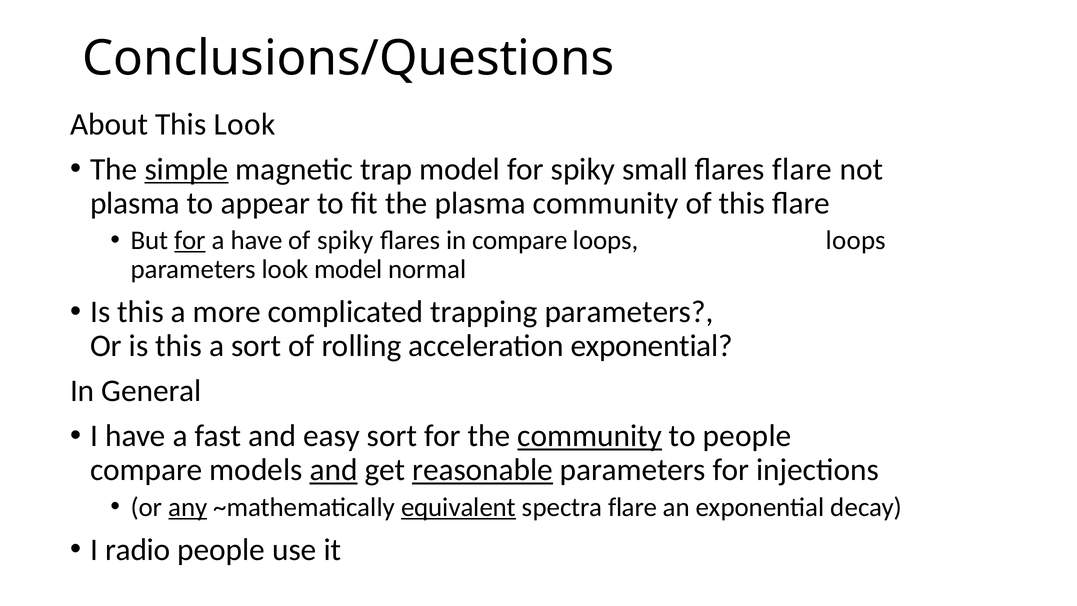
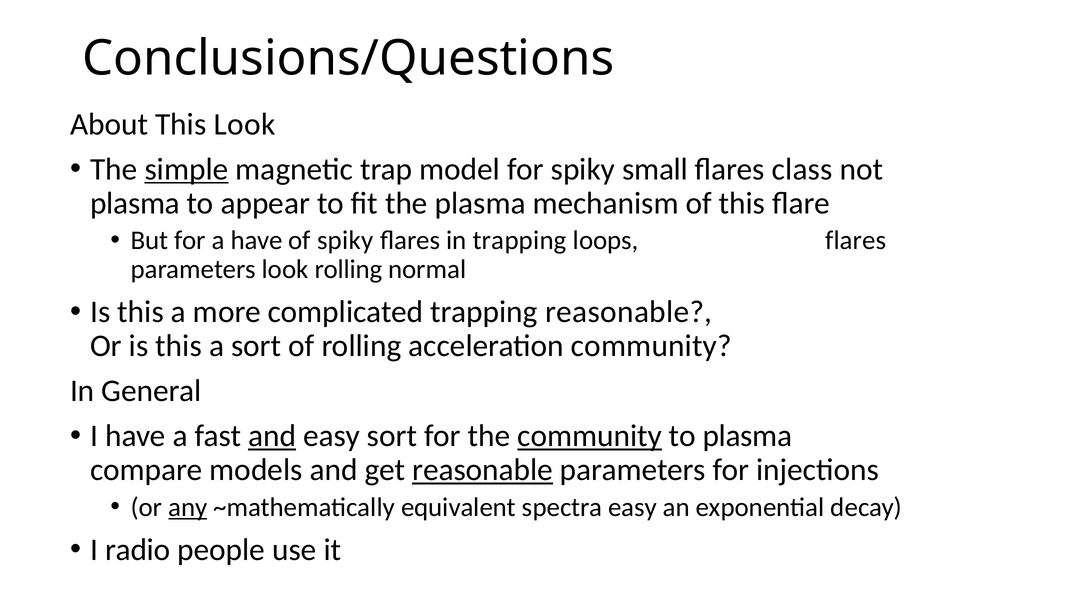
flares flare: flare -> class
plasma community: community -> mechanism
for at (190, 240) underline: present -> none
in compare: compare -> trapping
loops loops: loops -> flares
look model: model -> rolling
trapping parameters: parameters -> reasonable
acceleration exponential: exponential -> community
and at (272, 436) underline: none -> present
to people: people -> plasma
and at (334, 470) underline: present -> none
equivalent underline: present -> none
spectra flare: flare -> easy
